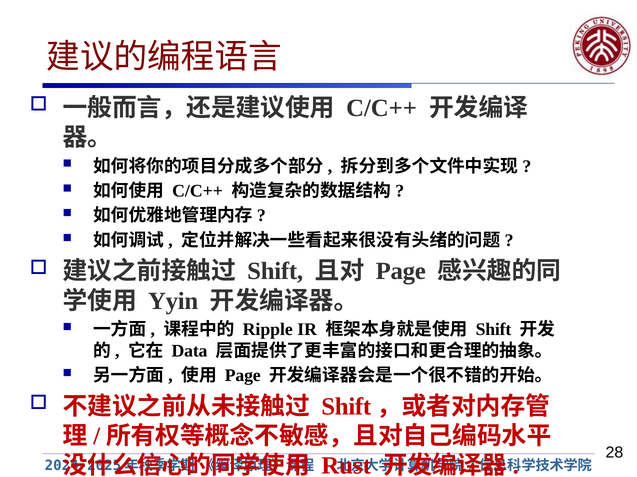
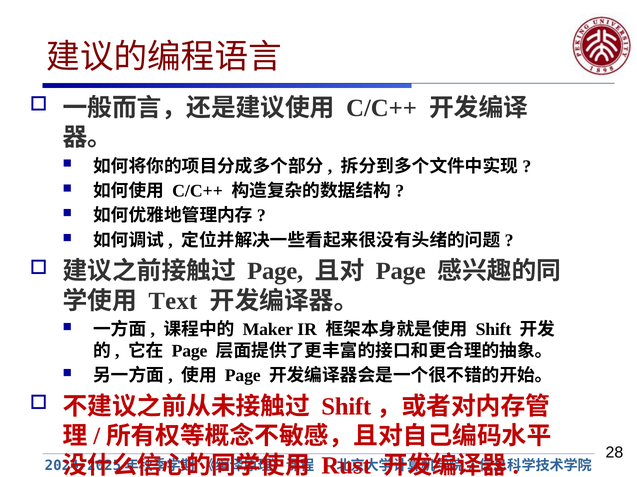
Shift at (275, 272): Shift -> Page
Yyin: Yyin -> Text
Ripple: Ripple -> Maker
Data at (190, 351): Data -> Page
